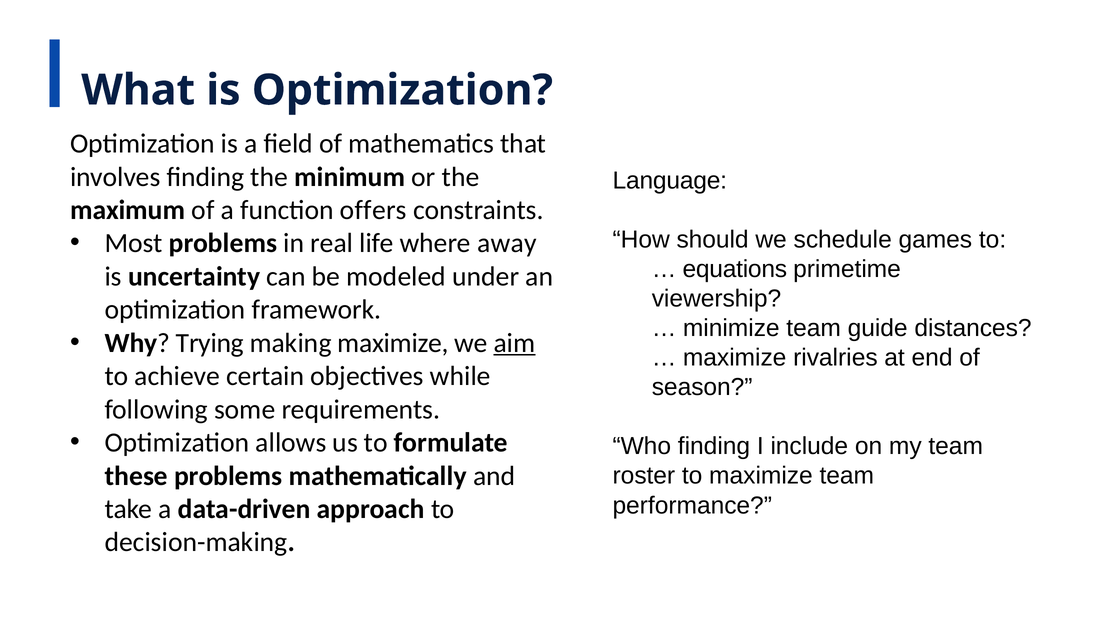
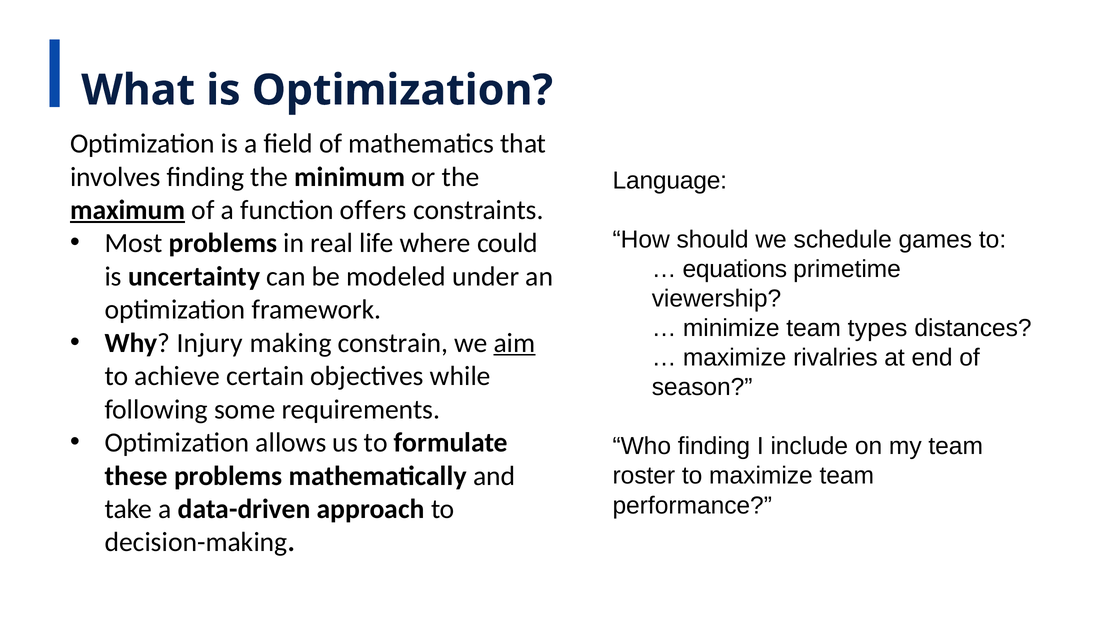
maximum underline: none -> present
away: away -> could
guide: guide -> types
Trying: Trying -> Injury
making maximize: maximize -> constrain
